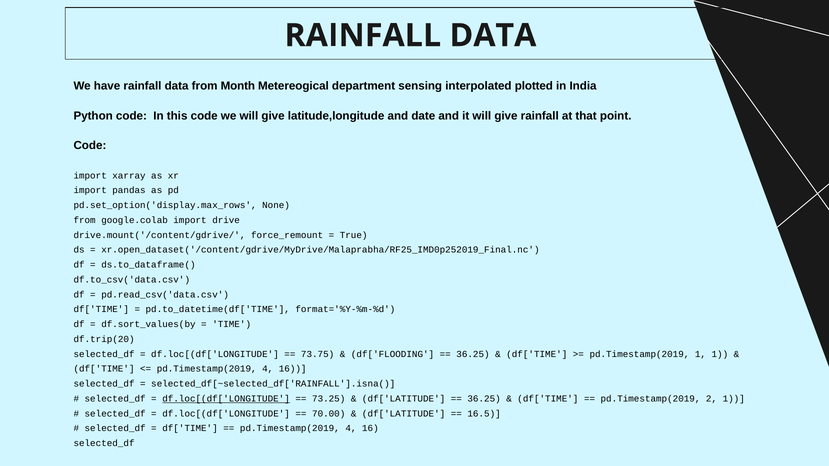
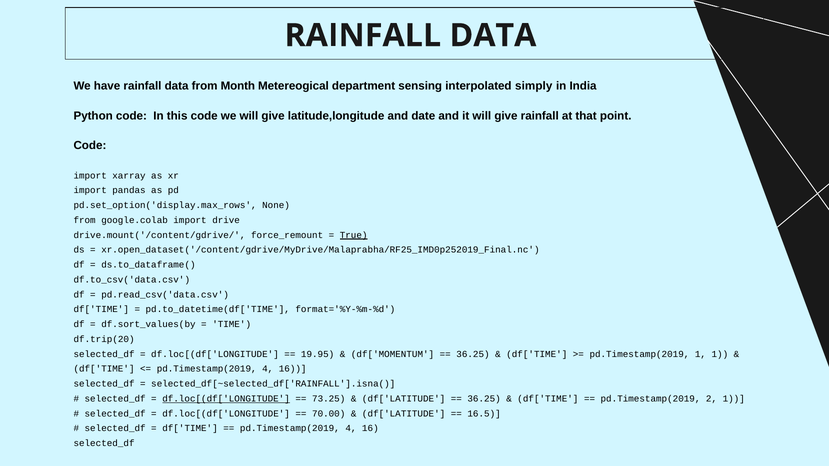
plotted: plotted -> simply
True underline: none -> present
73.75: 73.75 -> 19.95
df['FLOODING: df['FLOODING -> df['MOMENTUM
